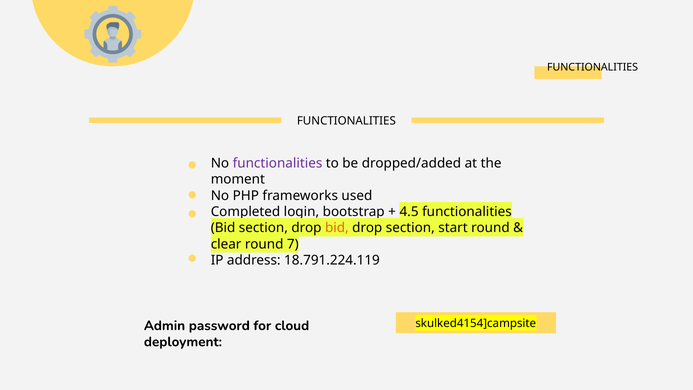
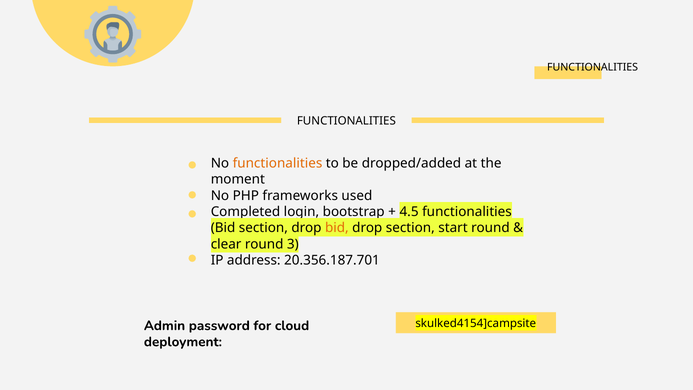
functionalities at (278, 163) colour: purple -> orange
7: 7 -> 3
18.791.224.119: 18.791.224.119 -> 20.356.187.701
